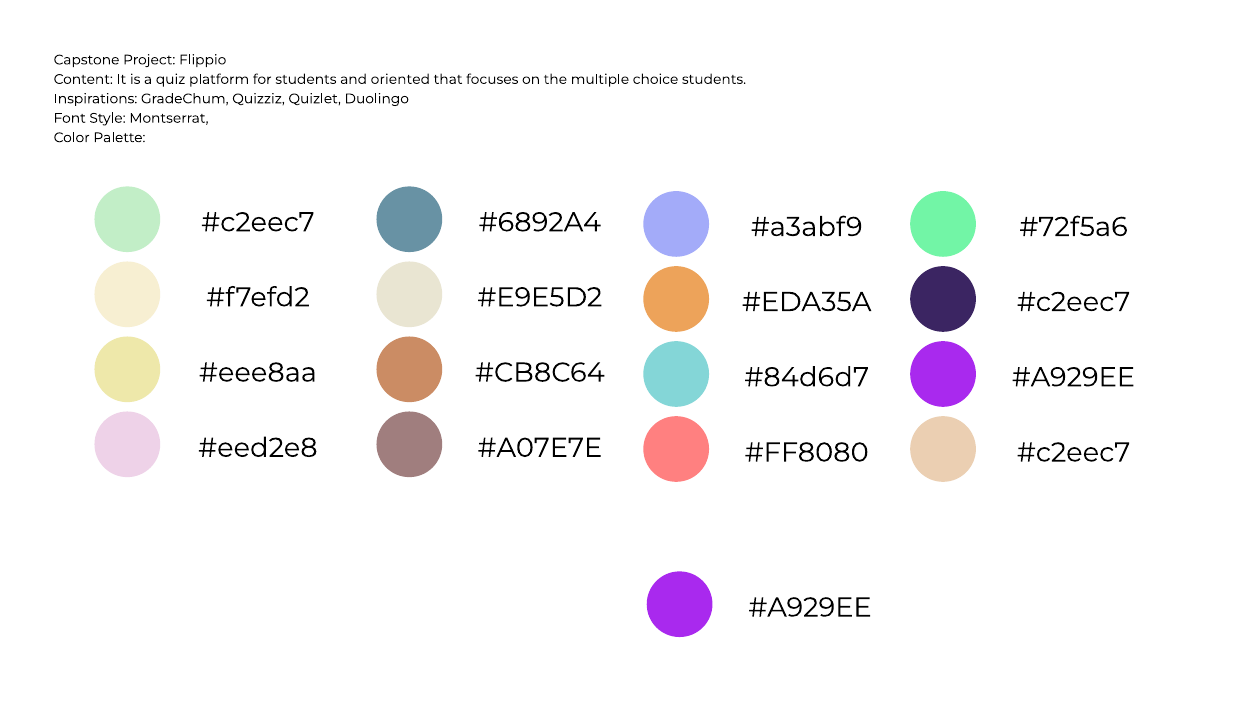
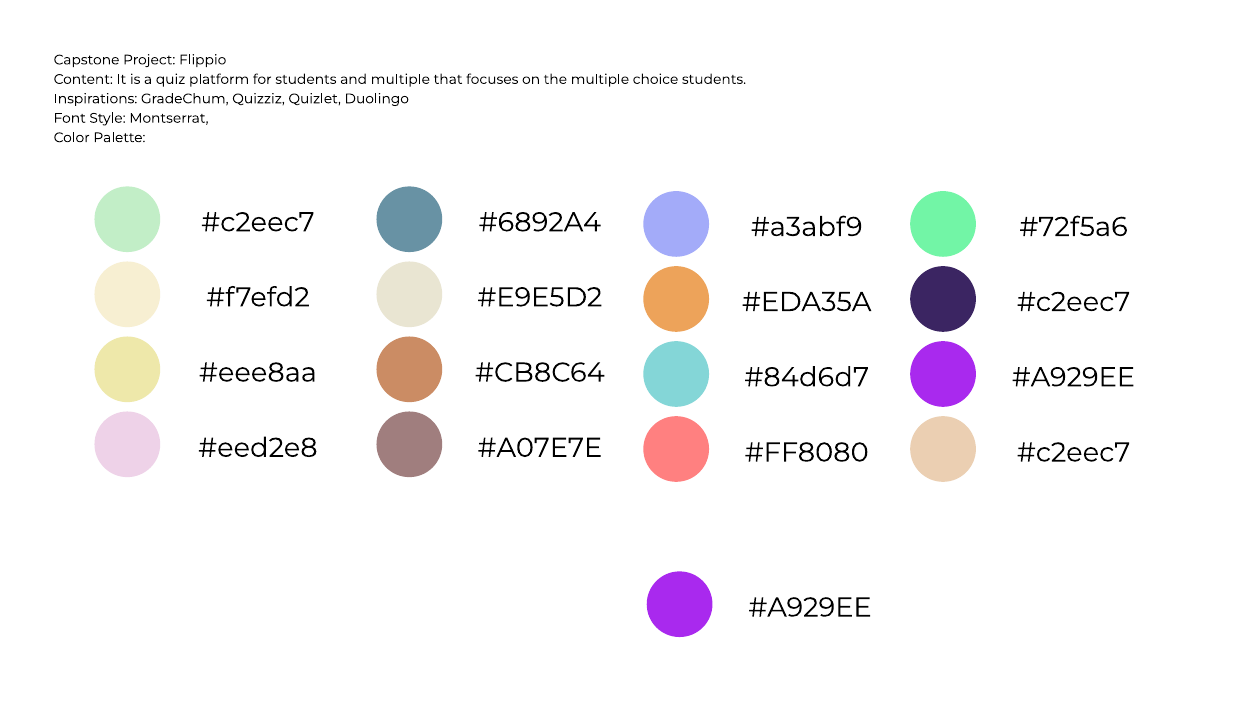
and oriented: oriented -> multiple
